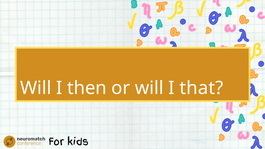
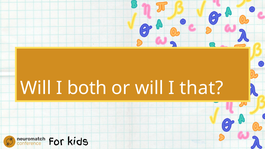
then: then -> both
